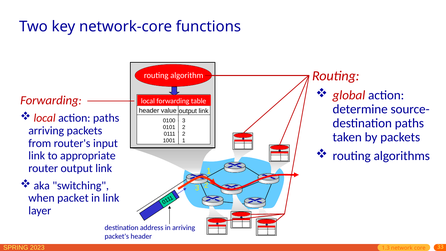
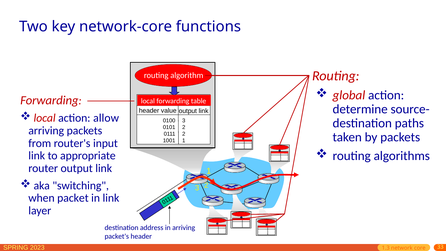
action paths: paths -> allow
